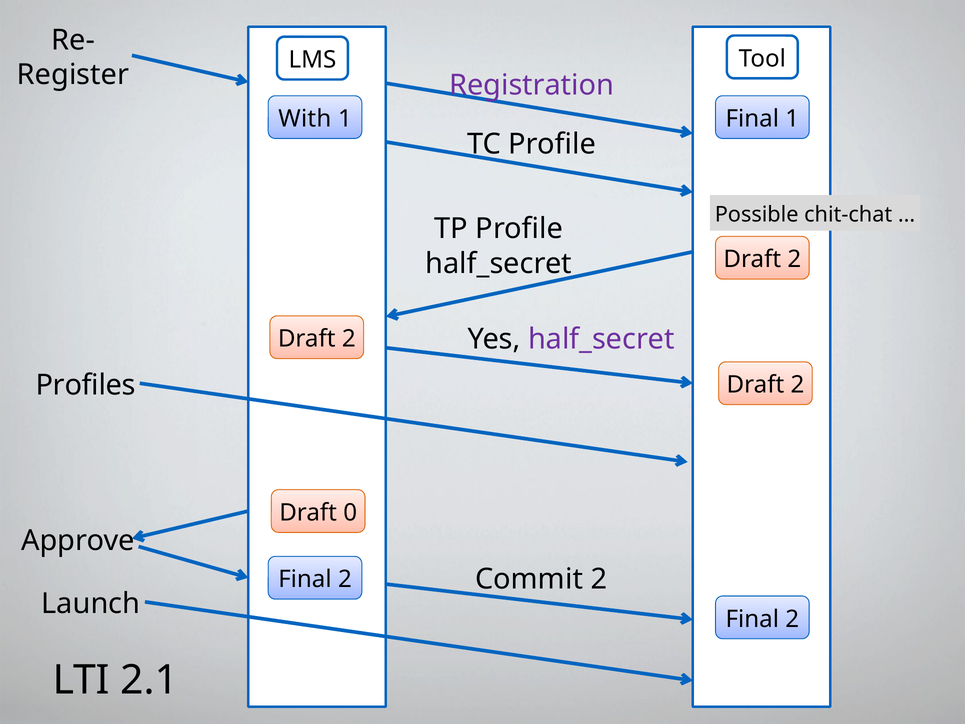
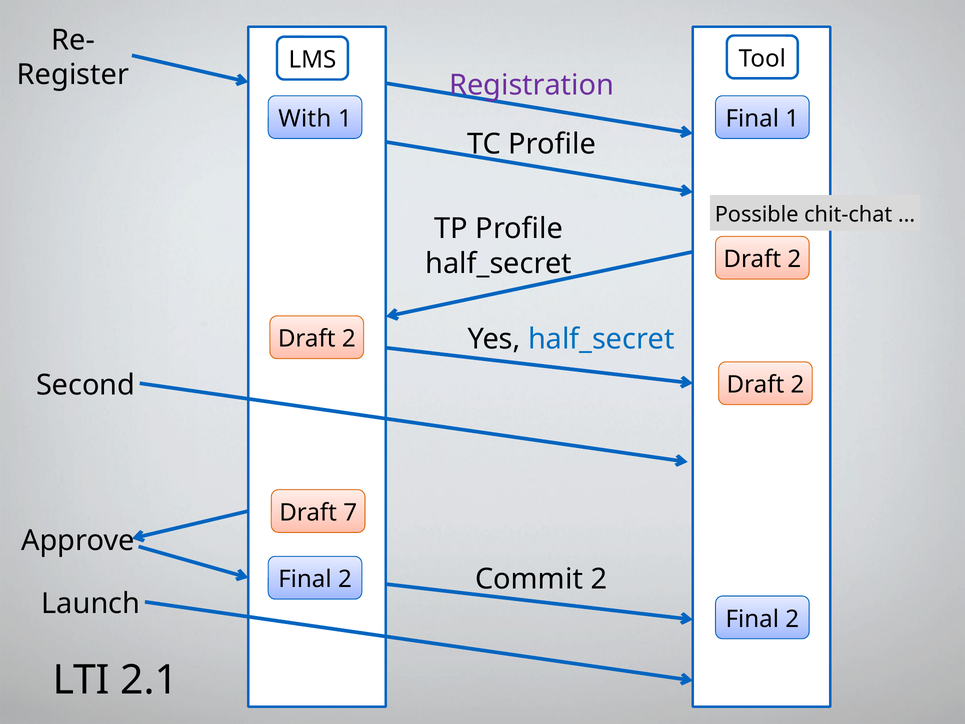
half_secret at (601, 339) colour: purple -> blue
Profiles: Profiles -> Second
0: 0 -> 7
